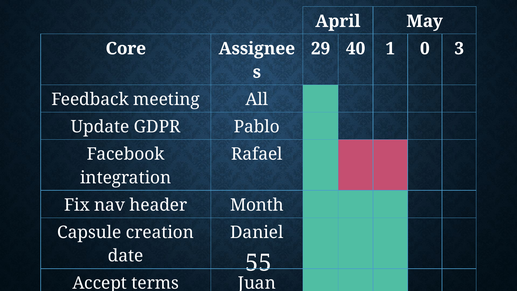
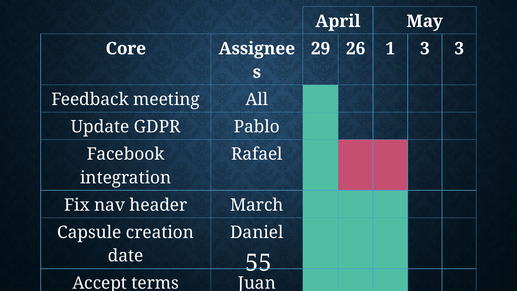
40: 40 -> 26
1 0: 0 -> 3
Month: Month -> March
